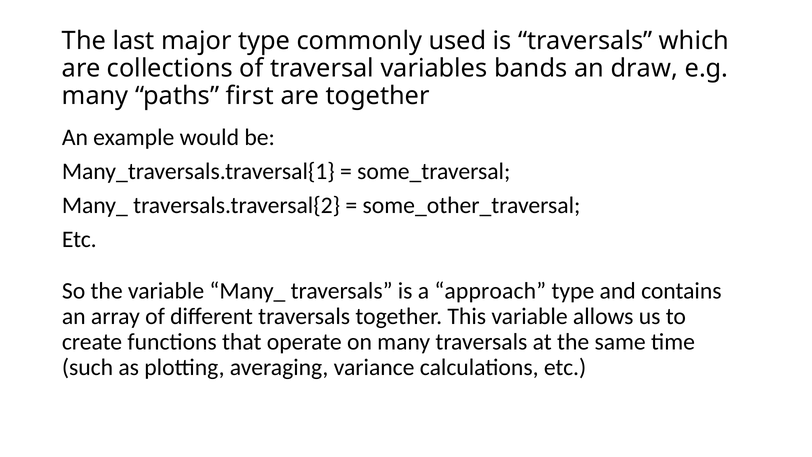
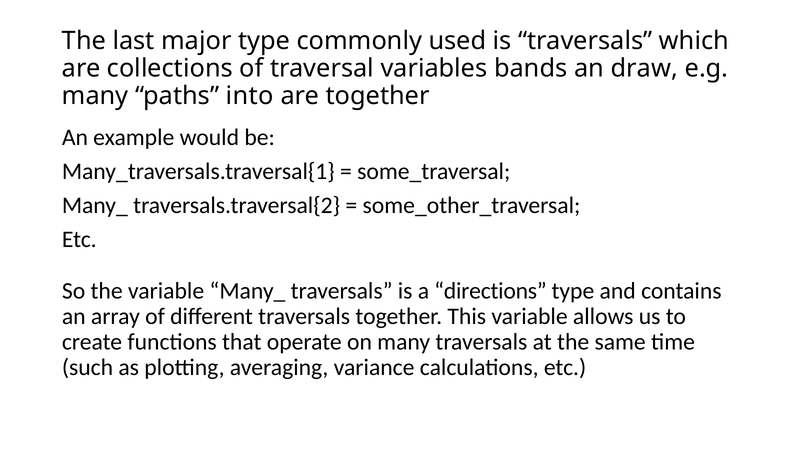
first: first -> into
approach: approach -> directions
